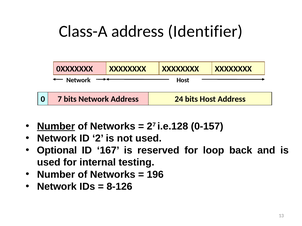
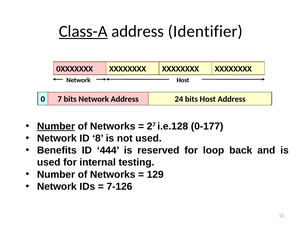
Class-A underline: none -> present
0-157: 0-157 -> 0-177
2: 2 -> 8
Optional: Optional -> Benefits
167: 167 -> 444
196: 196 -> 129
8-126: 8-126 -> 7-126
